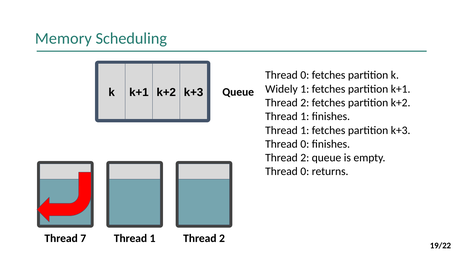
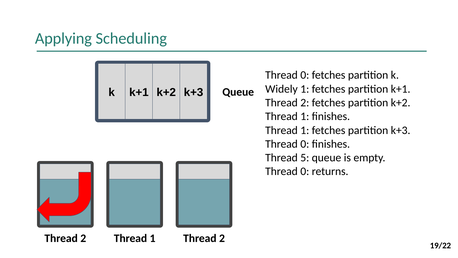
Memory: Memory -> Applying
2 at (305, 158): 2 -> 5
7 at (83, 238): 7 -> 2
